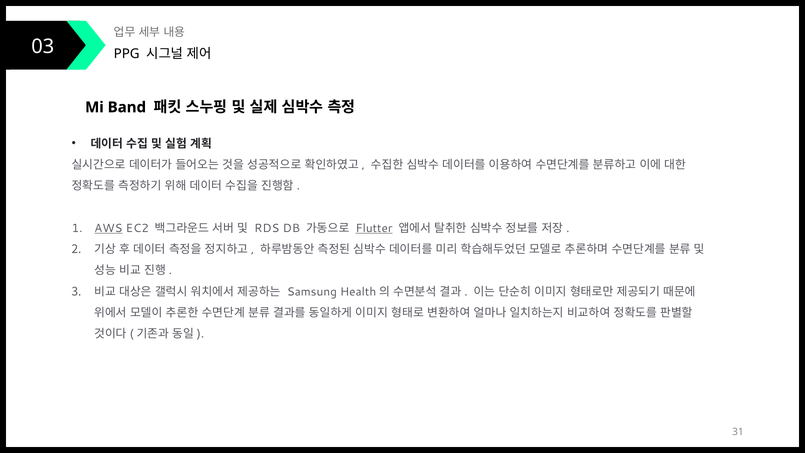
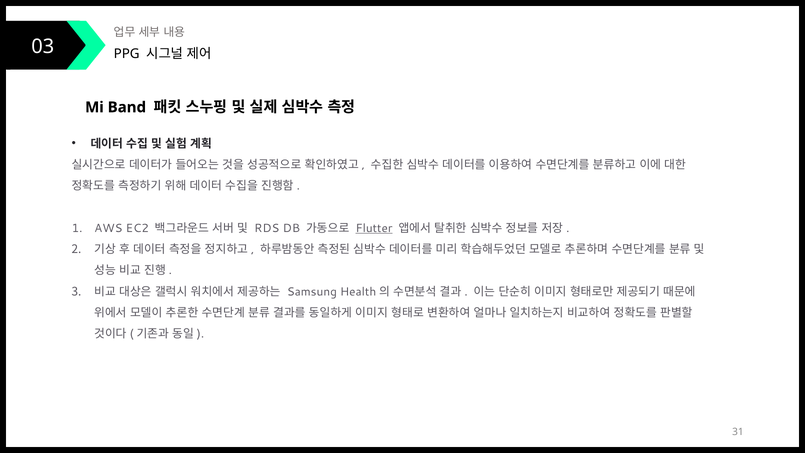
AWS underline: present -> none
